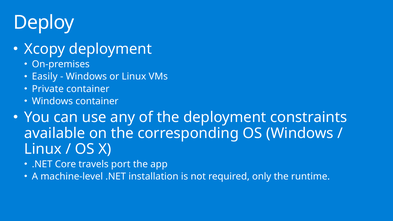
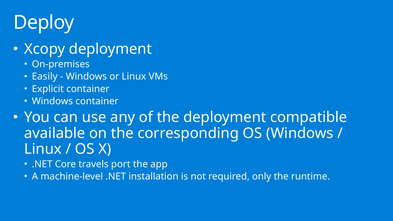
Private: Private -> Explicit
constraints: constraints -> compatible
